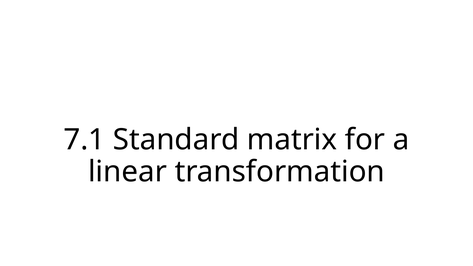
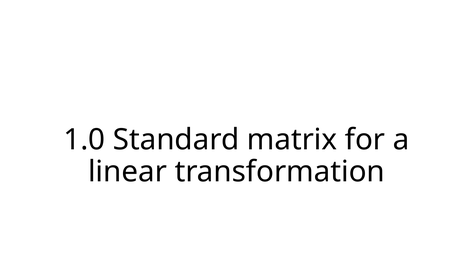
7.1: 7.1 -> 1.0
